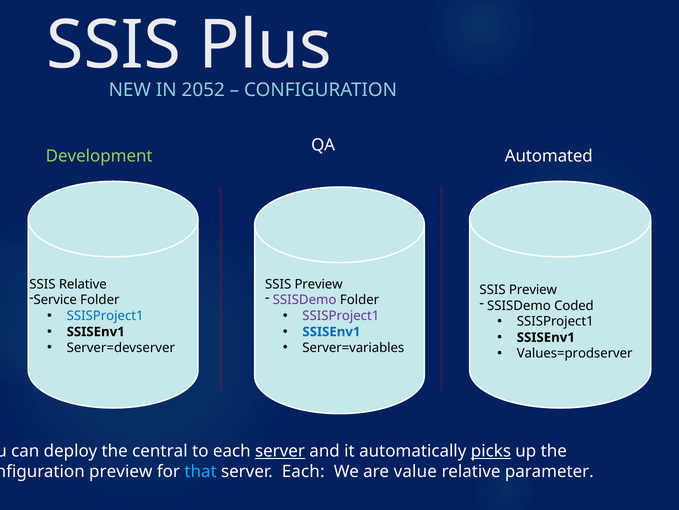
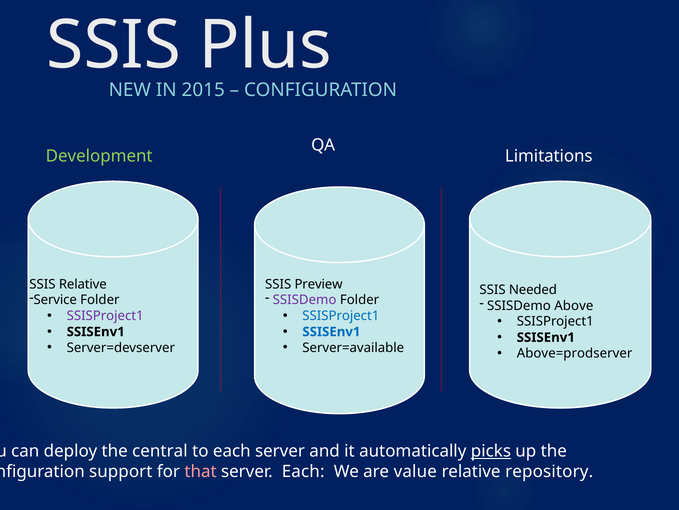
2052: 2052 -> 2015
Automated: Automated -> Limitations
Preview at (533, 289): Preview -> Needed
Coded: Coded -> Above
SSISProject1 at (105, 315) colour: blue -> purple
SSISProject1 at (341, 315) colour: purple -> blue
Server=variables: Server=variables -> Server=available
Values=prodserver: Values=prodserver -> Above=prodserver
server at (280, 450) underline: present -> none
preview at (121, 471): preview -> support
that colour: light blue -> pink
parameter: parameter -> repository
